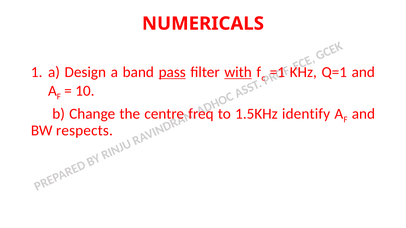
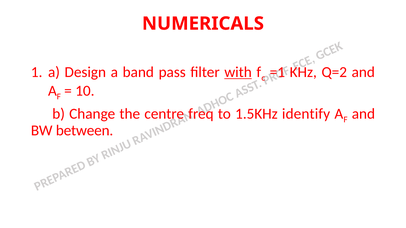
pass underline: present -> none
Q=1: Q=1 -> Q=2
respects: respects -> between
